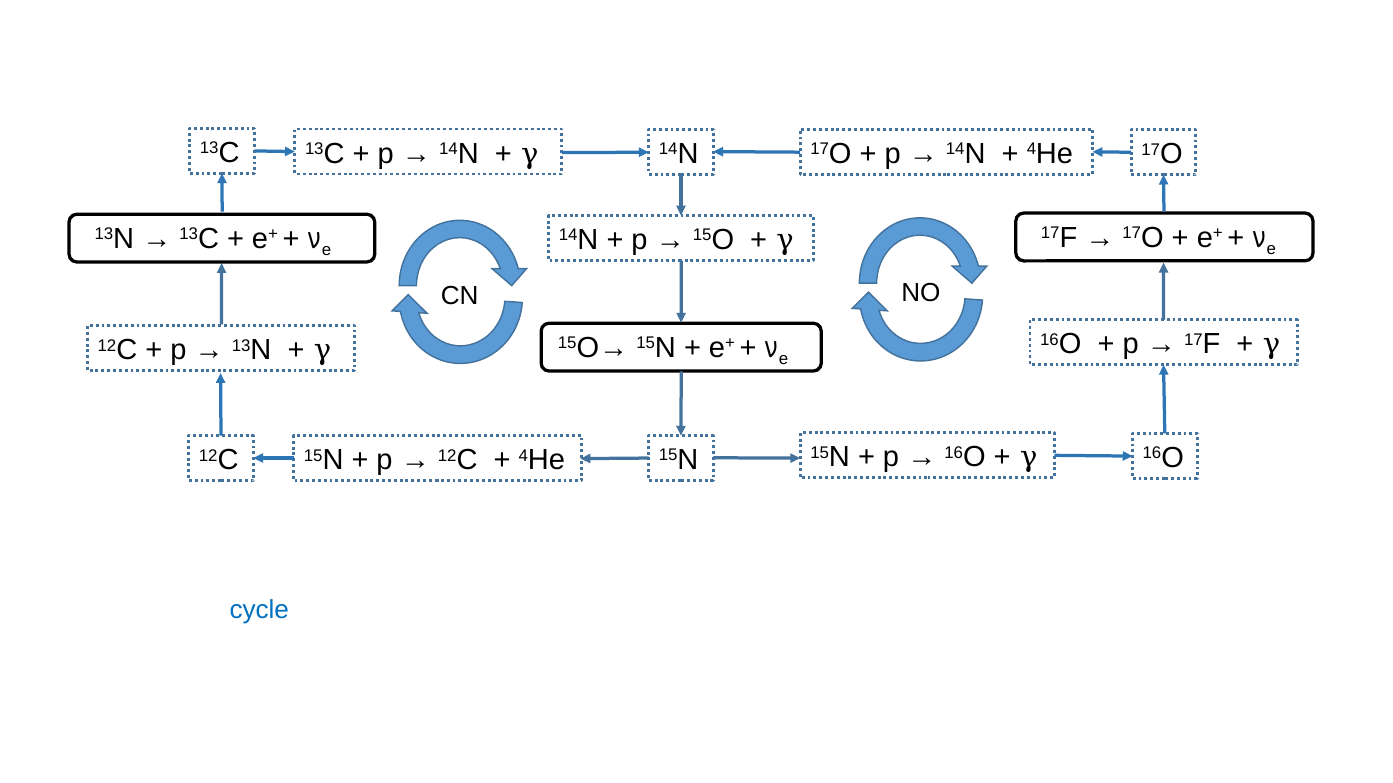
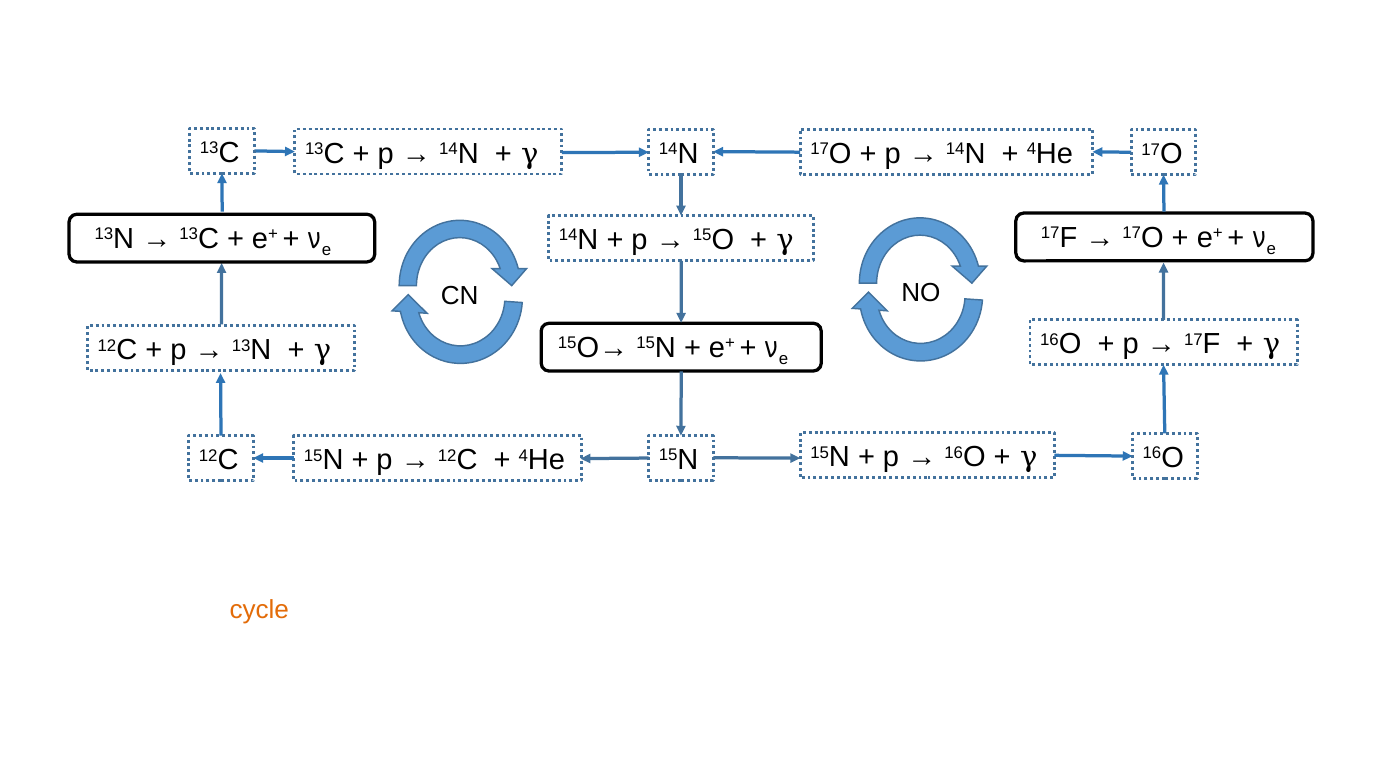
cycle colour: blue -> orange
